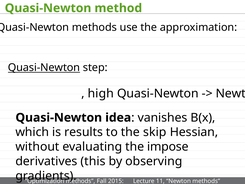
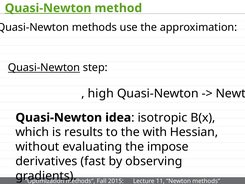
Quasi-Newton at (48, 8) underline: none -> present
vanishes: vanishes -> isotropic
skip: skip -> with
this: this -> fast
